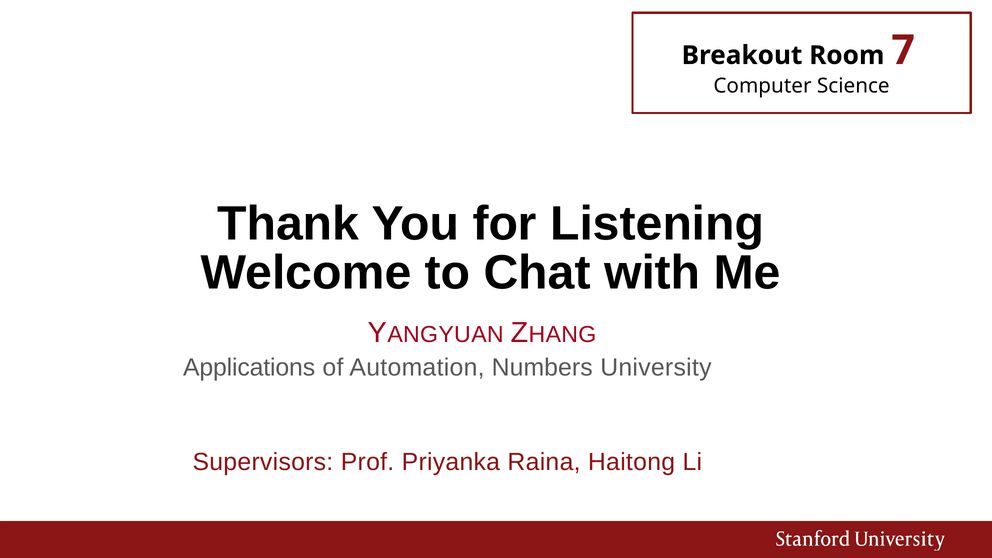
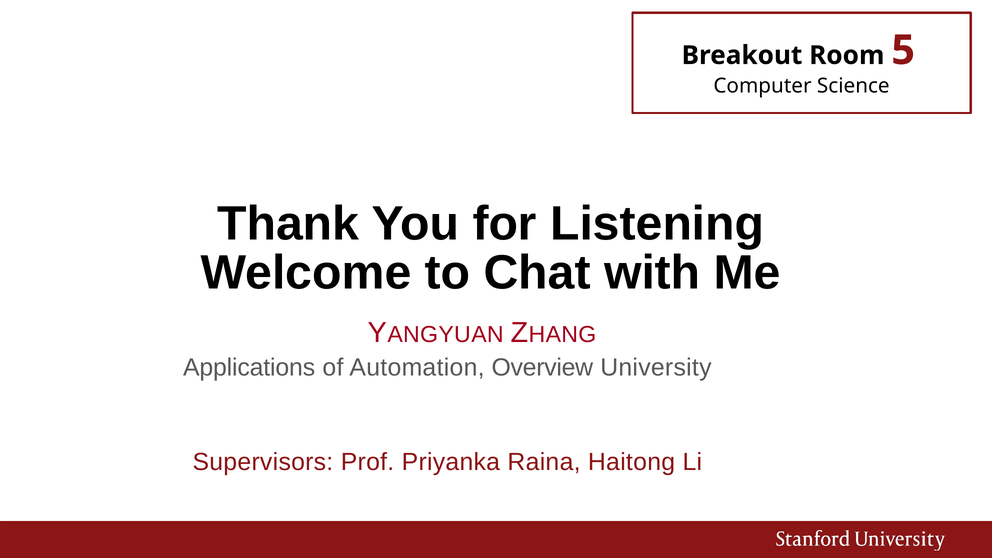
7: 7 -> 5
Numbers: Numbers -> Overview
